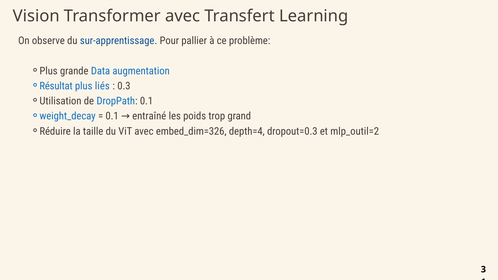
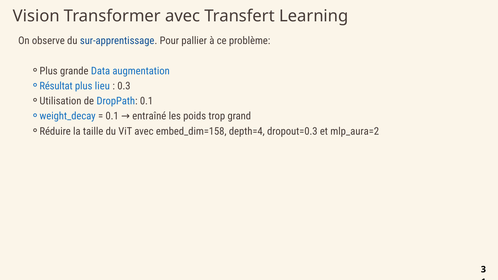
liés: liés -> lieu
embed_dim=326: embed_dim=326 -> embed_dim=158
mlp_outil=2: mlp_outil=2 -> mlp_aura=2
